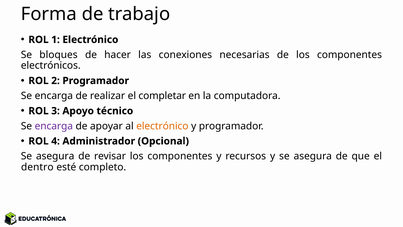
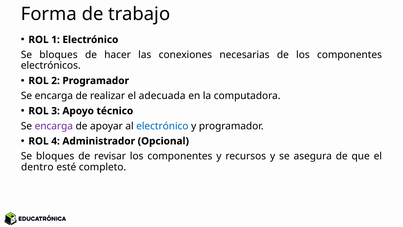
completar: completar -> adecuada
electrónico at (162, 126) colour: orange -> blue
asegura at (55, 156): asegura -> bloques
